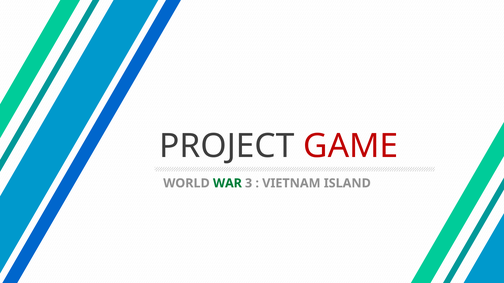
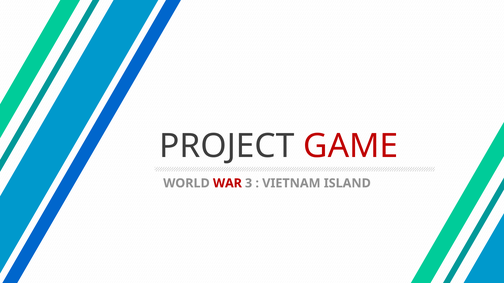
WAR colour: green -> red
